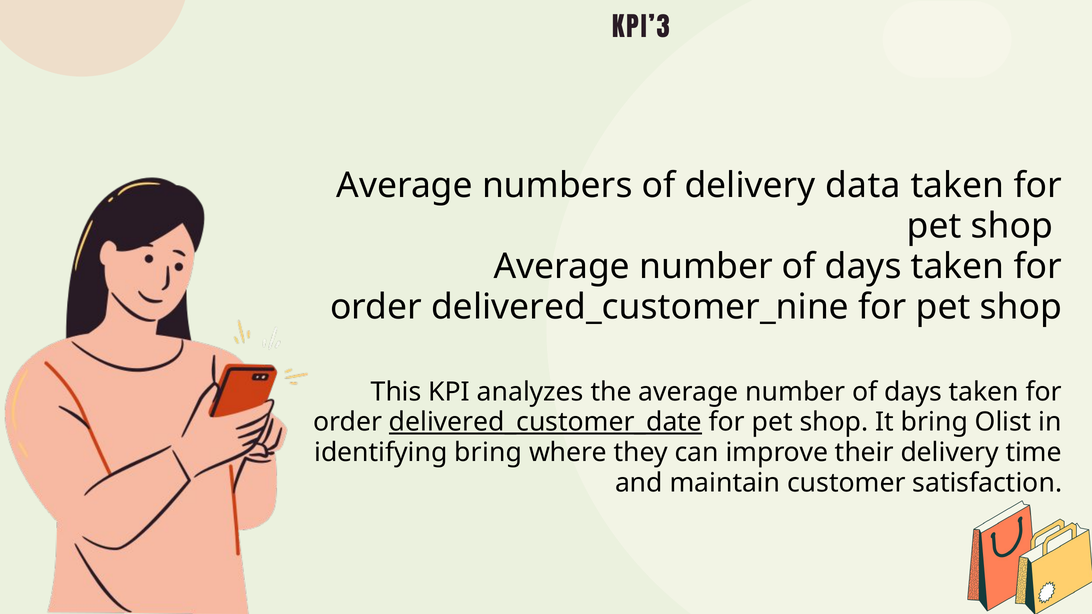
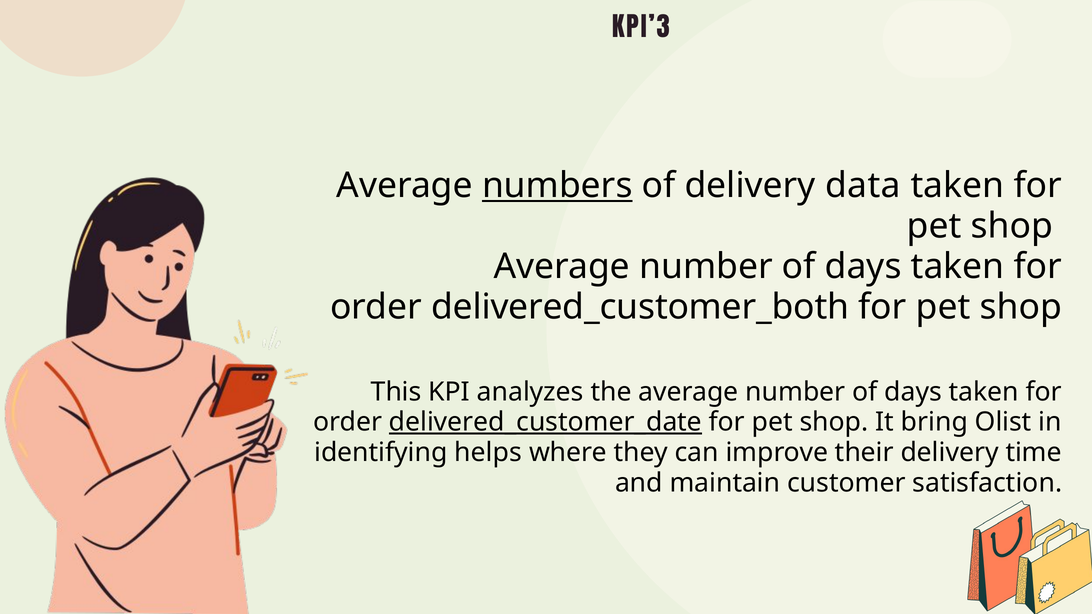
numbers underline: none -> present
delivered_customer_nine: delivered_customer_nine -> delivered_customer_both
identifying bring: bring -> helps
